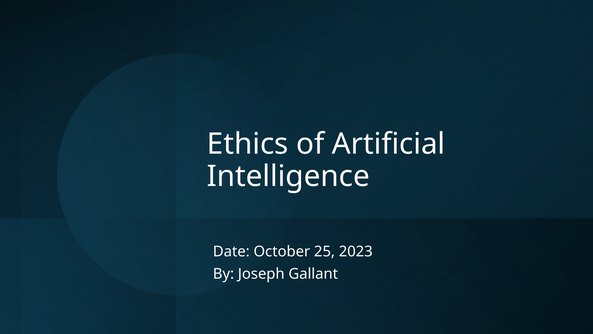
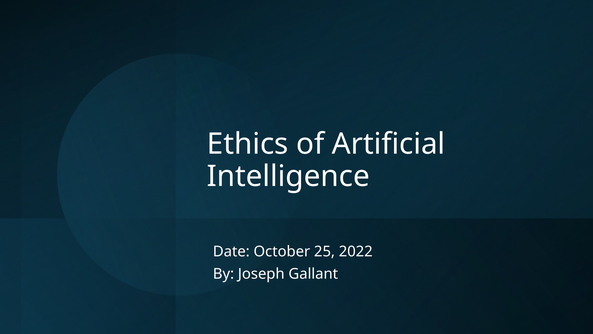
2023: 2023 -> 2022
